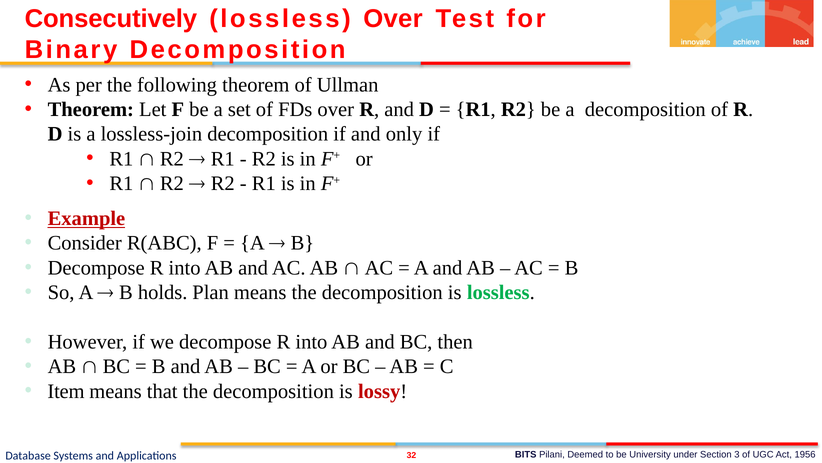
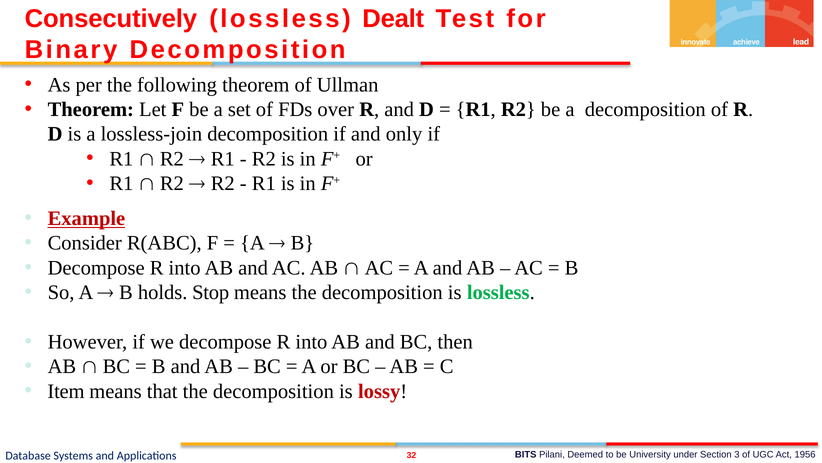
lossless Over: Over -> Dealt
Plan: Plan -> Stop
